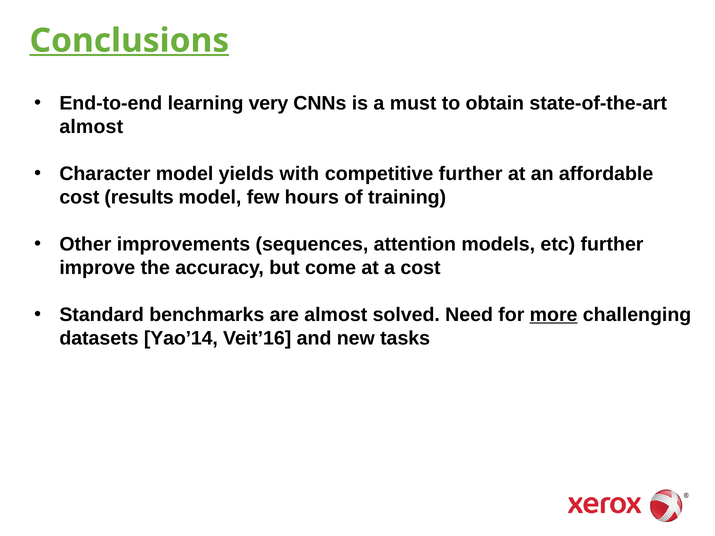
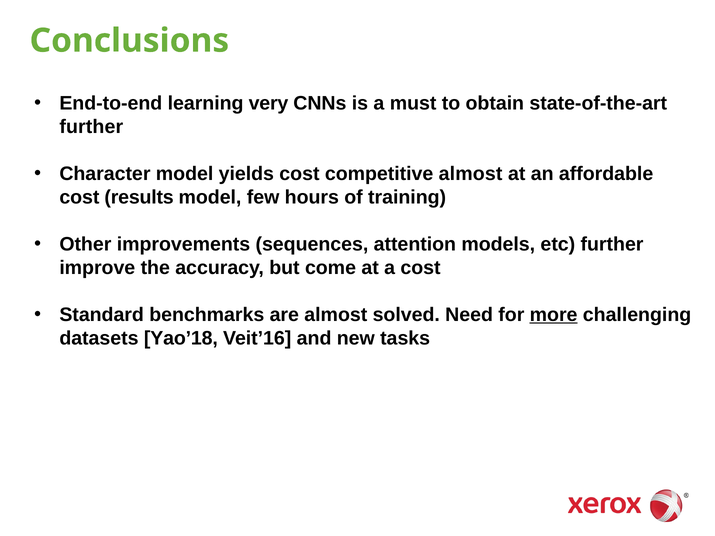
Conclusions underline: present -> none
almost at (91, 127): almost -> further
yields with: with -> cost
competitive further: further -> almost
Yao’14: Yao’14 -> Yao’18
